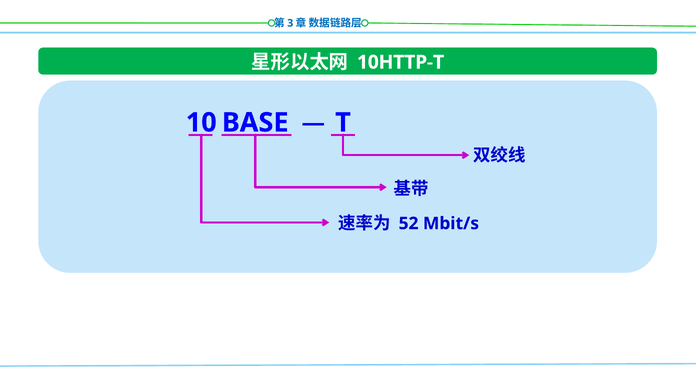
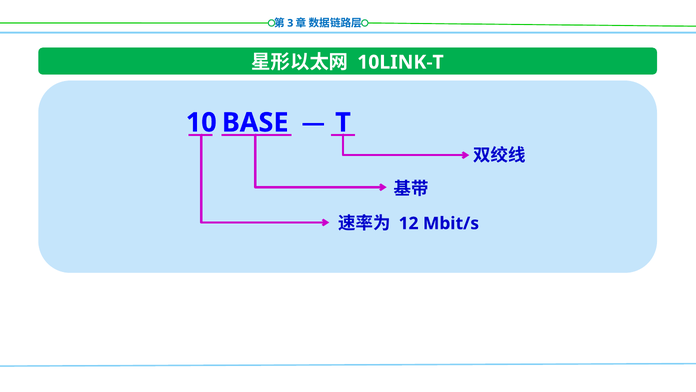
10HTTP-T: 10HTTP-T -> 10LINK-T
52: 52 -> 12
